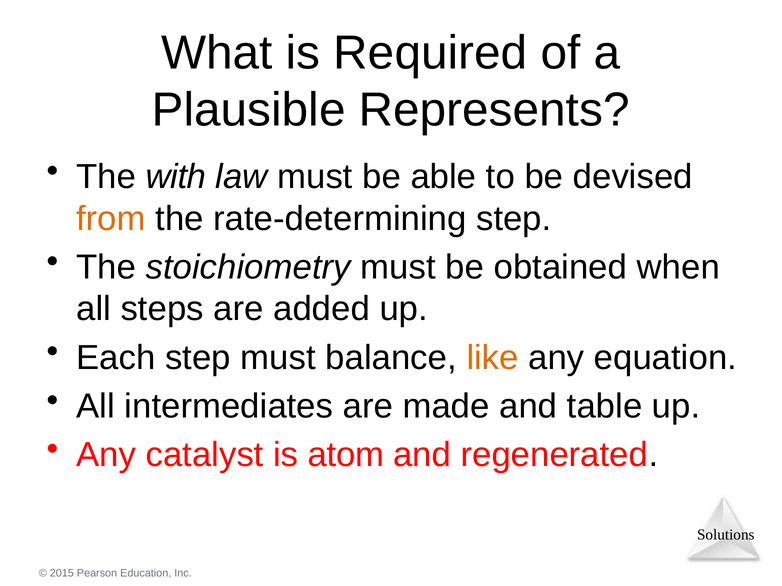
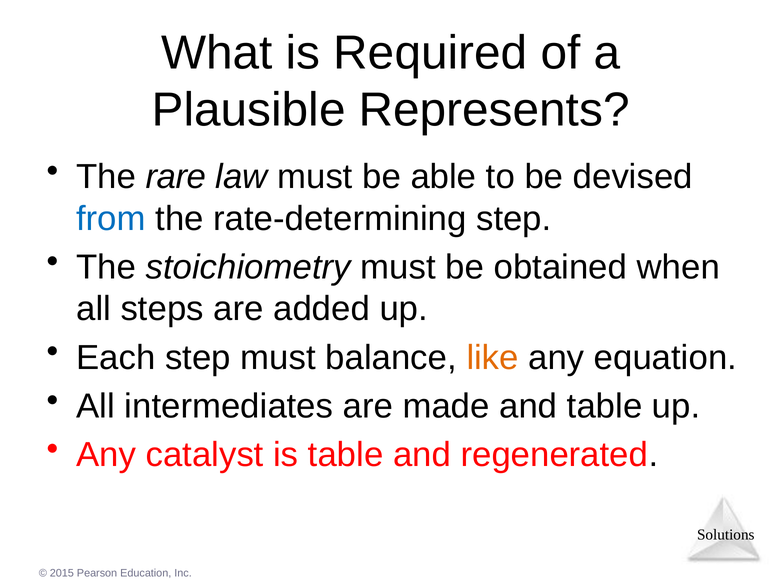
with: with -> rare
from colour: orange -> blue
is atom: atom -> table
